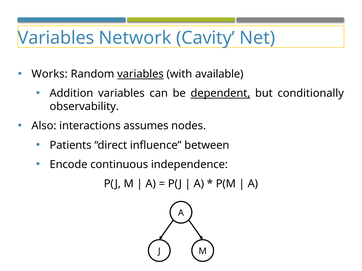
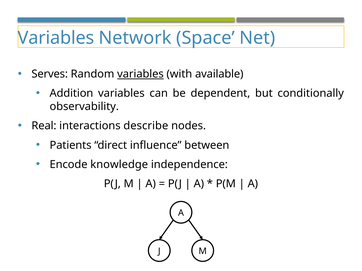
Cavity: Cavity -> Space
Works: Works -> Serves
dependent underline: present -> none
Also: Also -> Real
assumes: assumes -> describe
continuous: continuous -> knowledge
